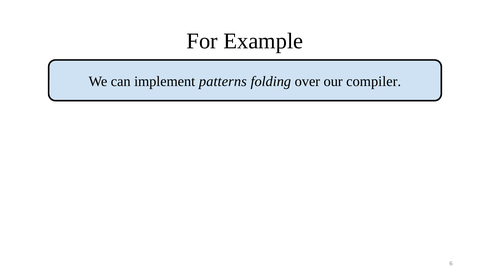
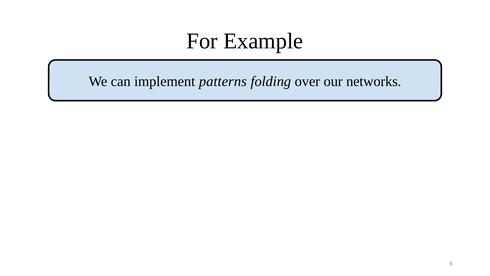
compiler: compiler -> networks
